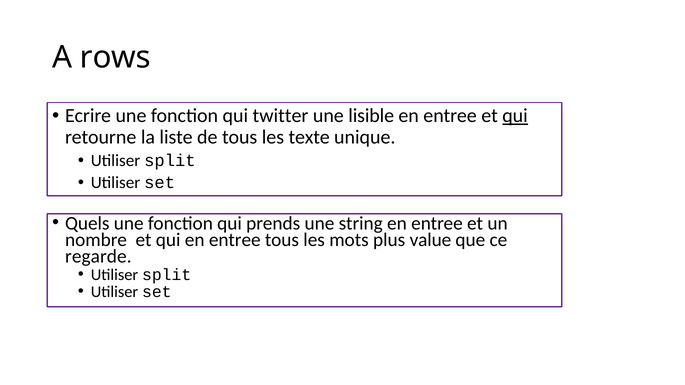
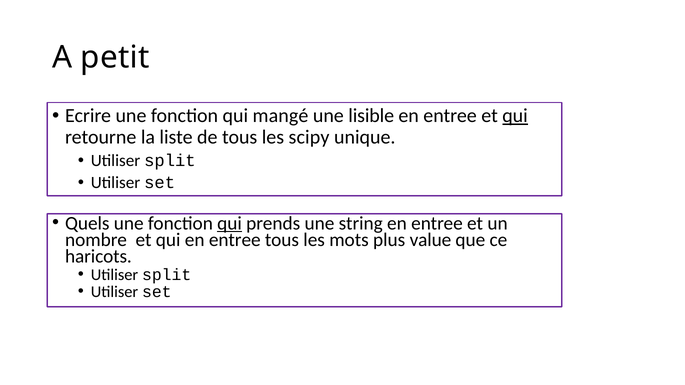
rows: rows -> petit
twitter: twitter -> mangé
texte: texte -> scipy
qui at (230, 223) underline: none -> present
regarde: regarde -> haricots
